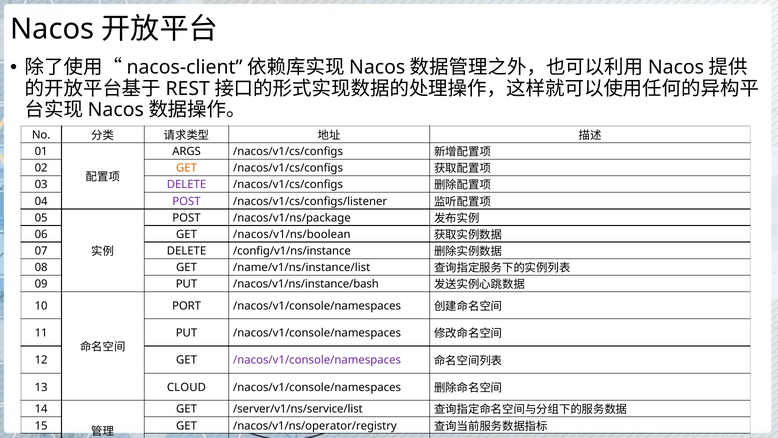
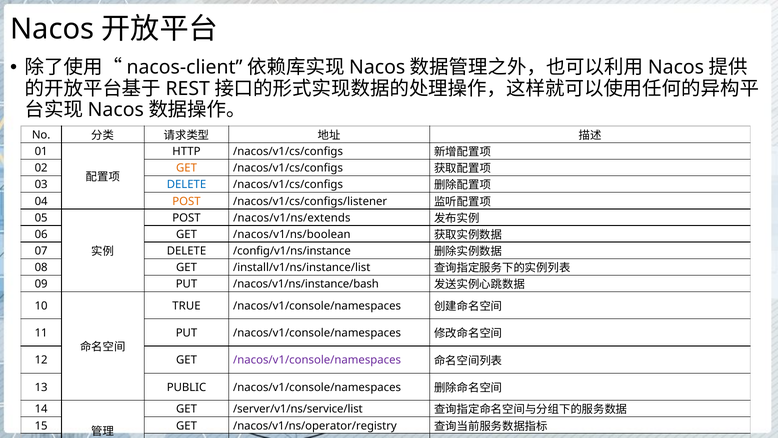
ARGS: ARGS -> HTTP
DELETE at (187, 185) colour: purple -> blue
POST at (187, 201) colour: purple -> orange
/nacos/v1/ns/package: /nacos/v1/ns/package -> /nacos/v1/ns/extends
/name/v1/ns/instance/list: /name/v1/ns/instance/list -> /install/v1/ns/instance/list
PORT: PORT -> TRUE
CLOUD: CLOUD -> PUBLIC
